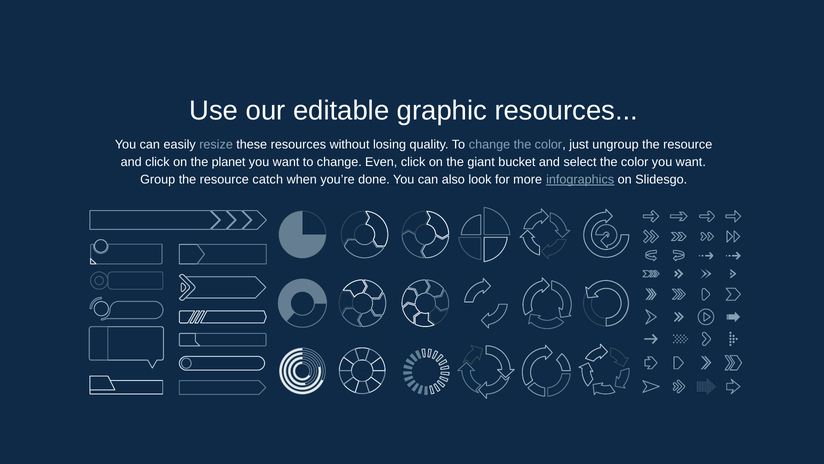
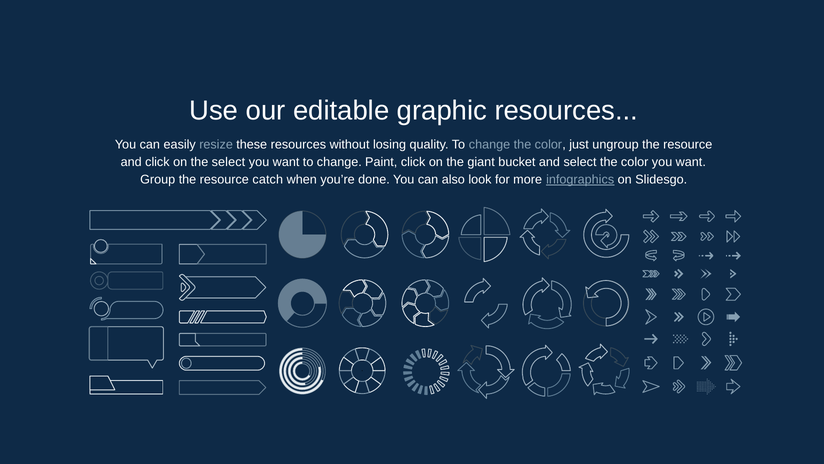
the planet: planet -> select
Even: Even -> Paint
